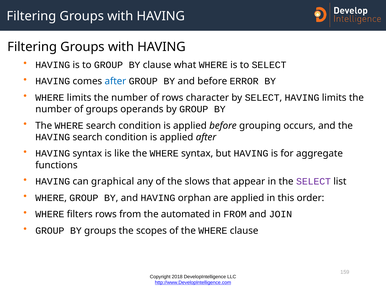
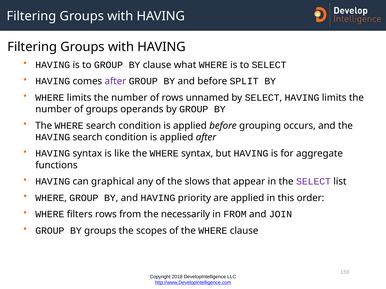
after at (115, 81) colour: blue -> purple
ERROR: ERROR -> SPLIT
character: character -> unnamed
orphan: orphan -> priority
automated: automated -> necessarily
